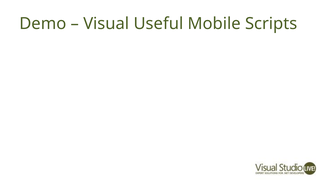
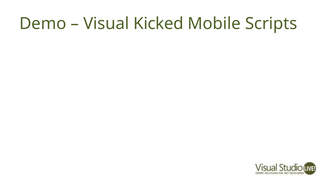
Useful: Useful -> Kicked
